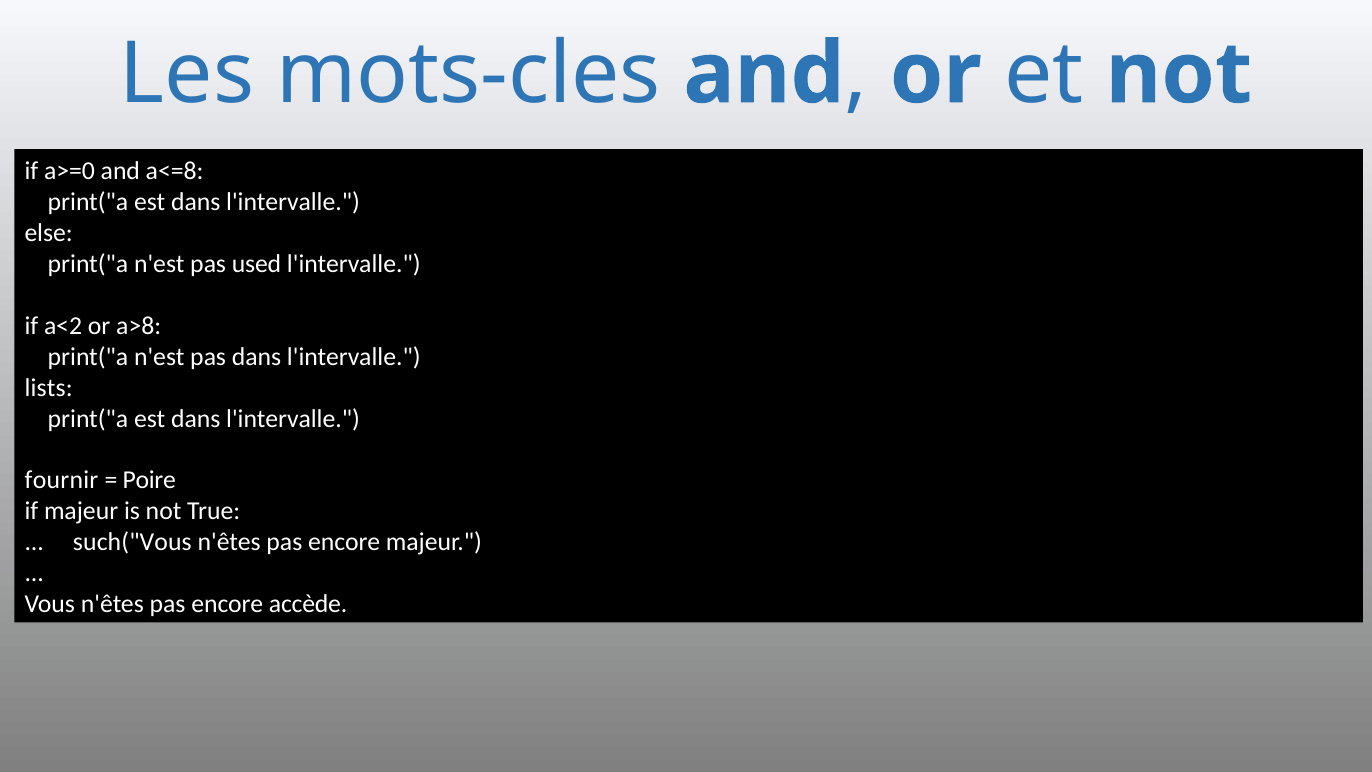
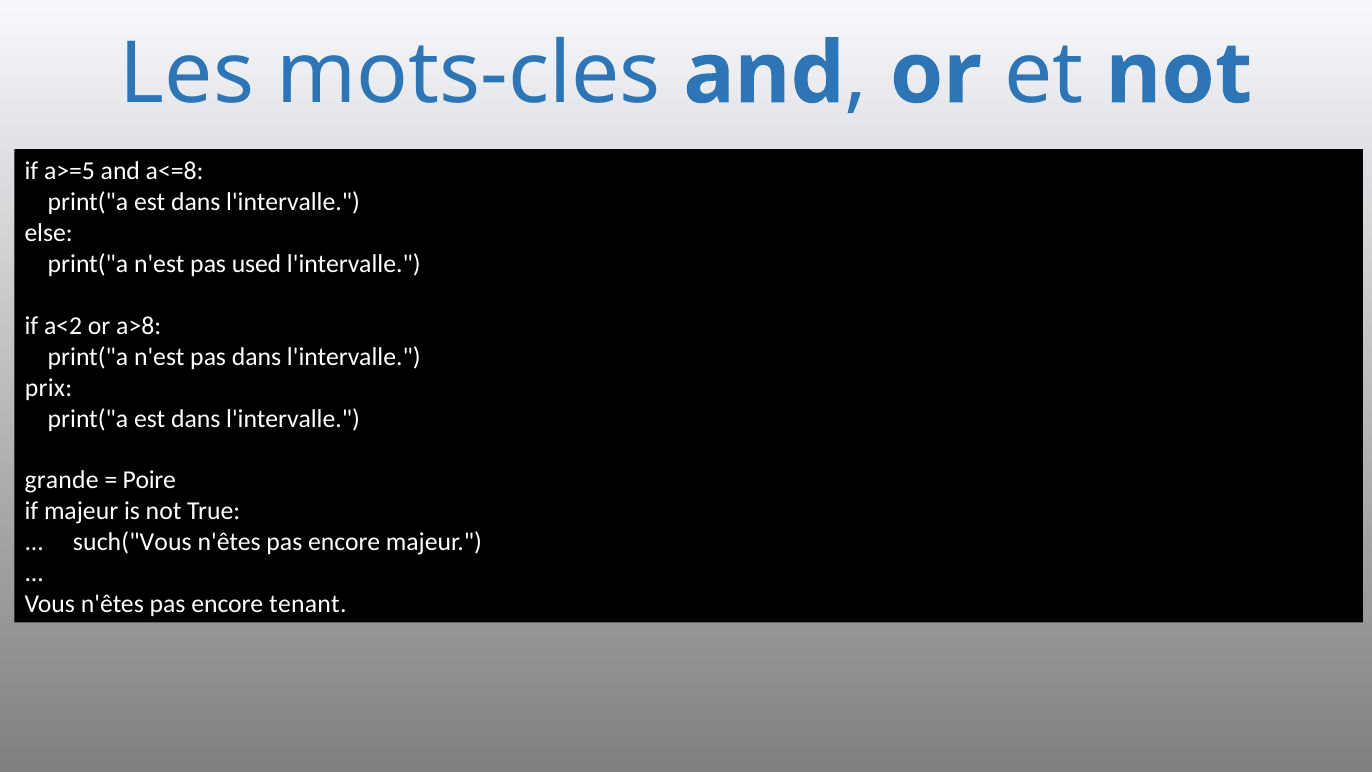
a>=0: a>=0 -> a>=5
lists: lists -> prix
fournir: fournir -> grande
accède: accède -> tenant
